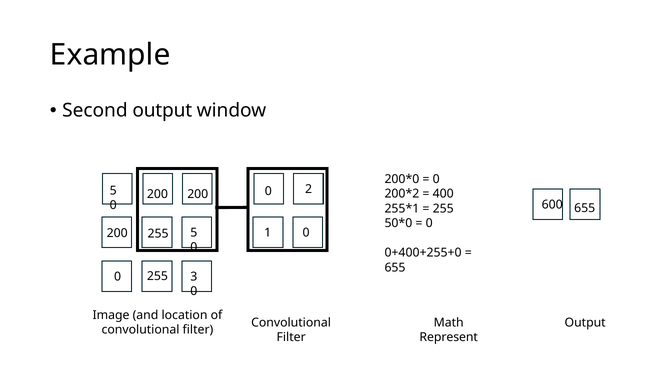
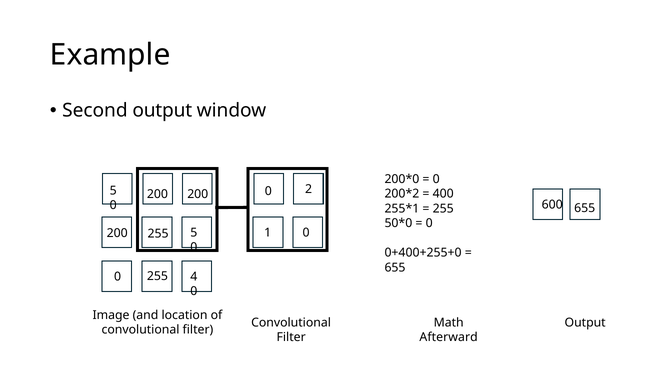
3: 3 -> 4
Represent: Represent -> Afterward
